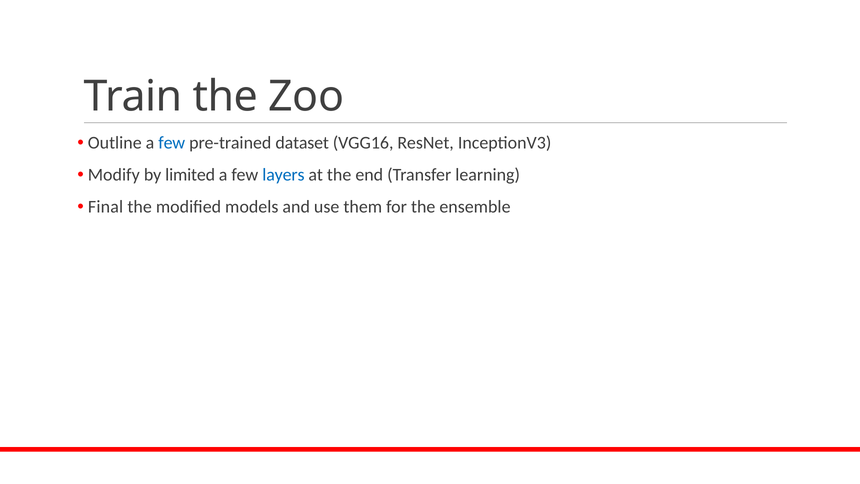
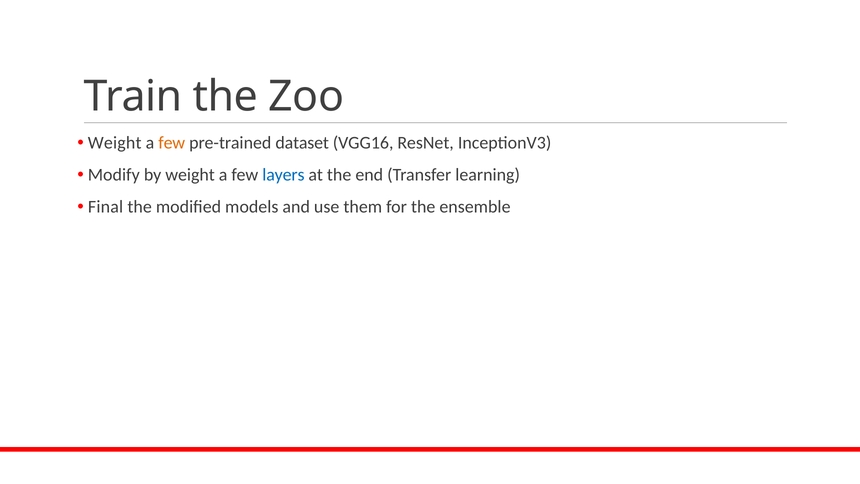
Outline at (115, 143): Outline -> Weight
few at (172, 143) colour: blue -> orange
by limited: limited -> weight
